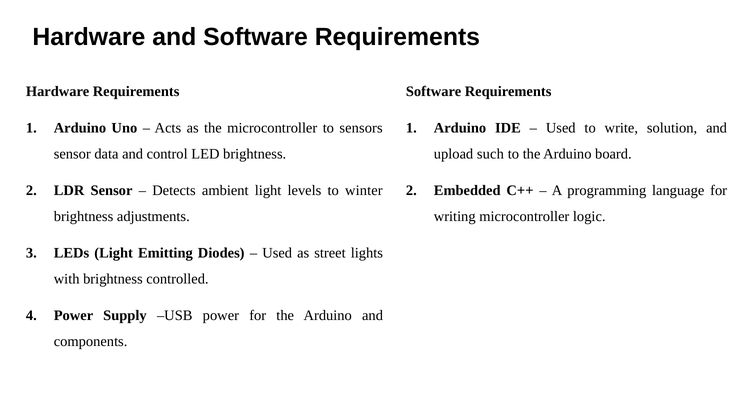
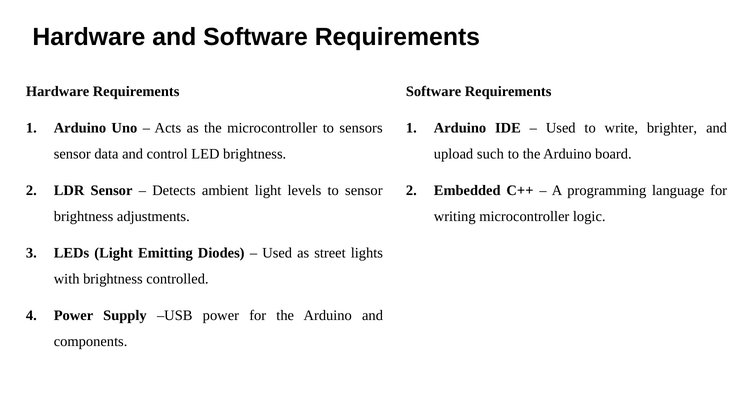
solution: solution -> brighter
to winter: winter -> sensor
